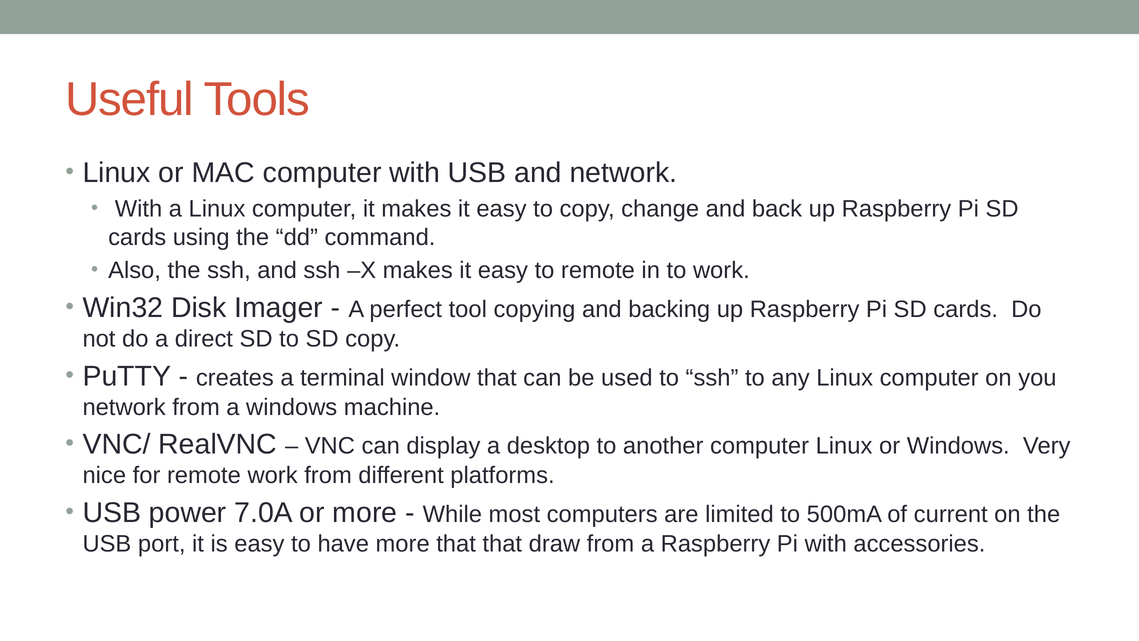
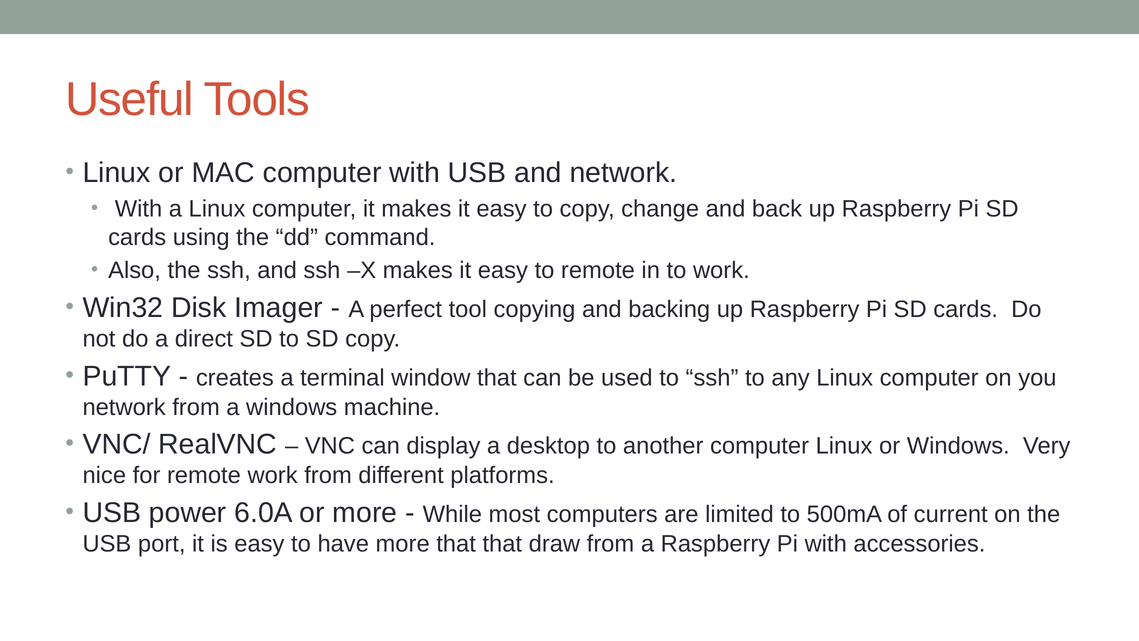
7.0A: 7.0A -> 6.0A
